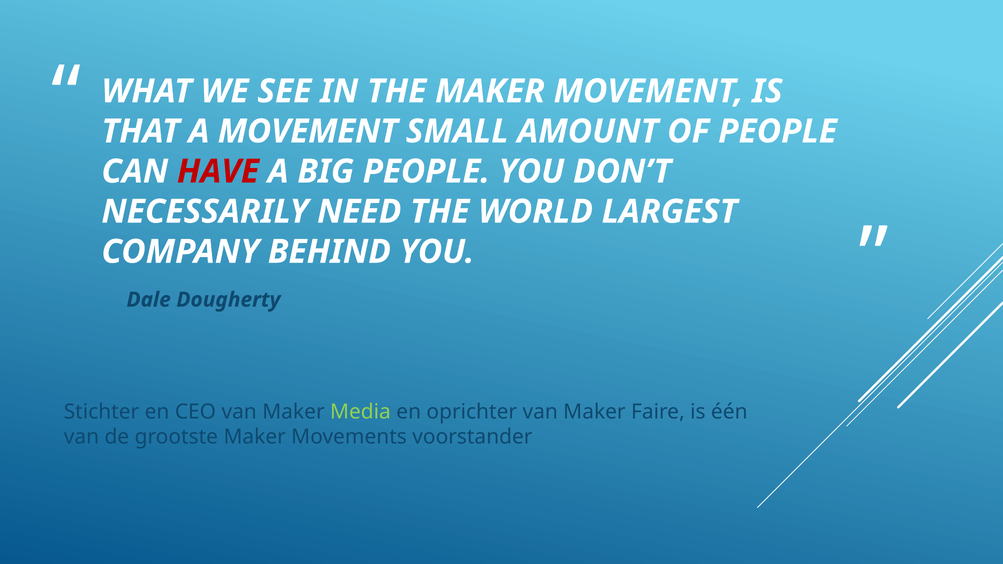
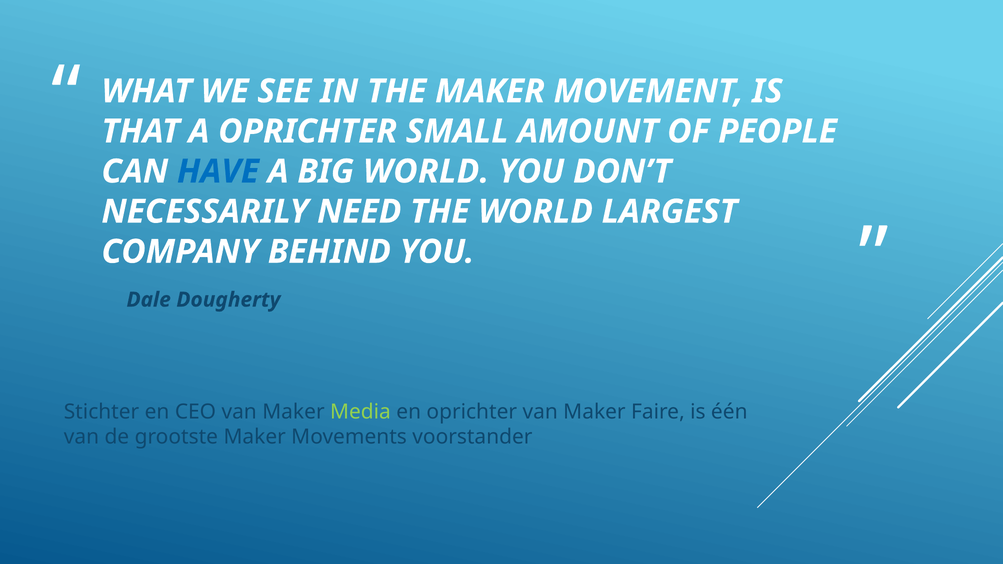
A MOVEMENT: MOVEMENT -> OPRICHTER
HAVE colour: red -> blue
BIG PEOPLE: PEOPLE -> WORLD
